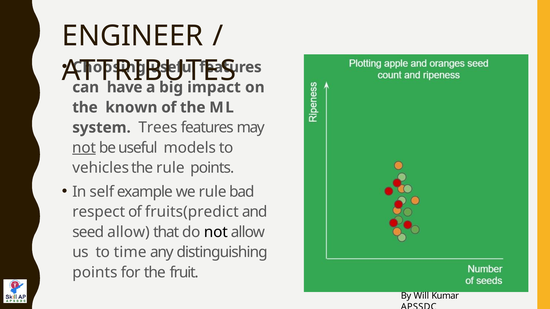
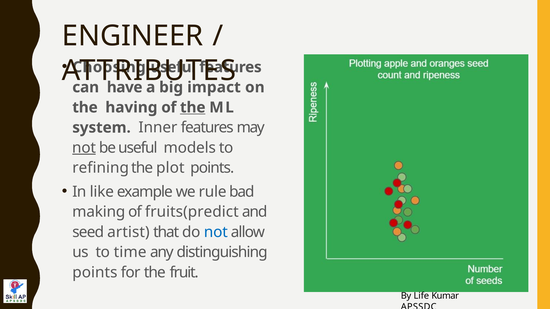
known: known -> having
the at (193, 108) underline: none -> present
Trees: Trees -> Inner
vehicles: vehicles -> refining
the rule: rule -> plot
self: self -> like
respect: respect -> making
seed allow: allow -> artist
not at (216, 232) colour: black -> blue
Will: Will -> Life
